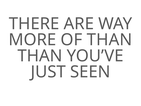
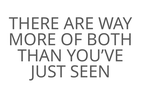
OF THAN: THAN -> BOTH
